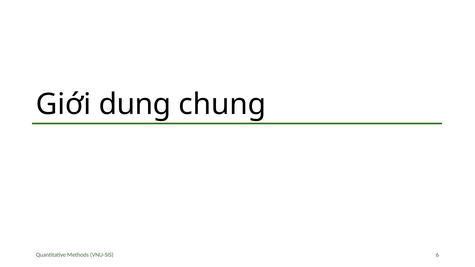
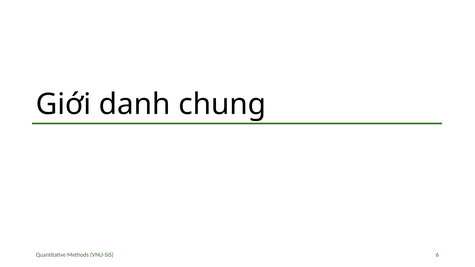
dung: dung -> danh
